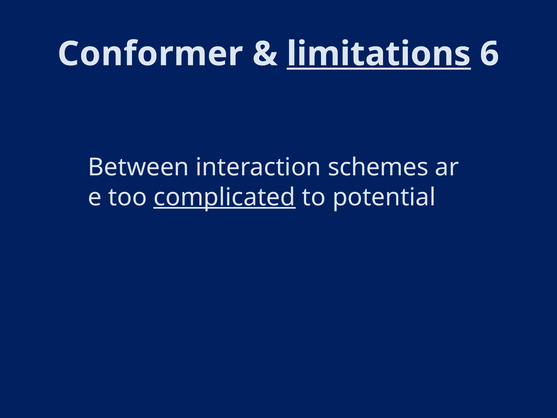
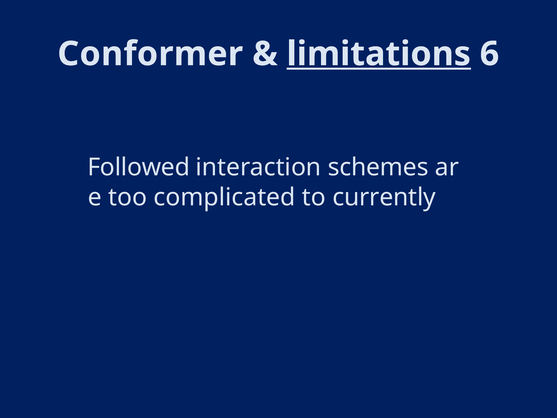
Between: Between -> Followed
complicated underline: present -> none
potential: potential -> currently
